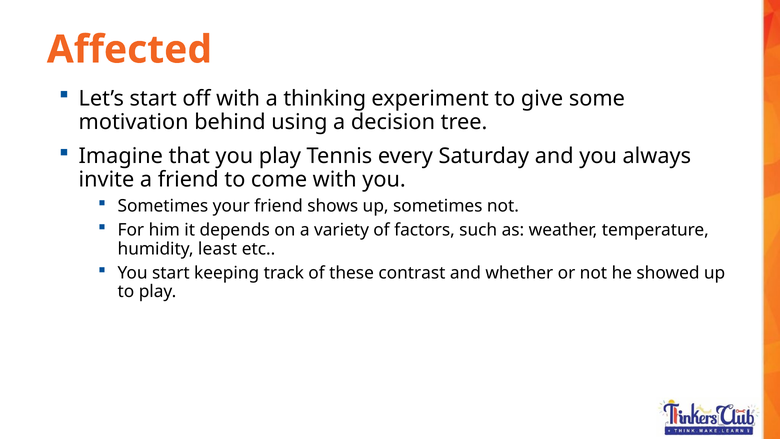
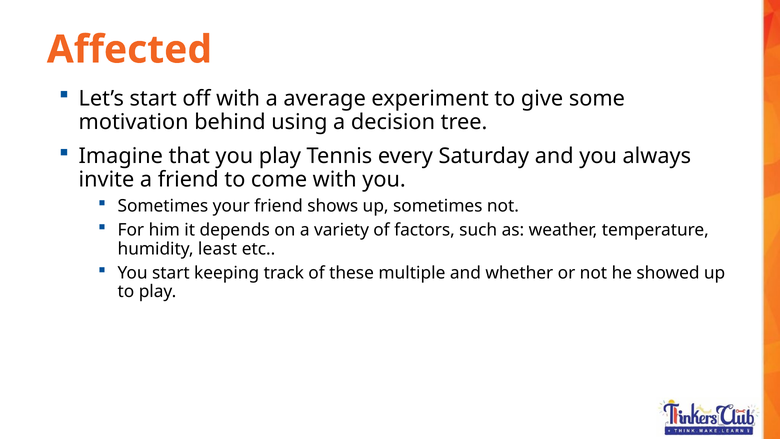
thinking: thinking -> average
contrast: contrast -> multiple
